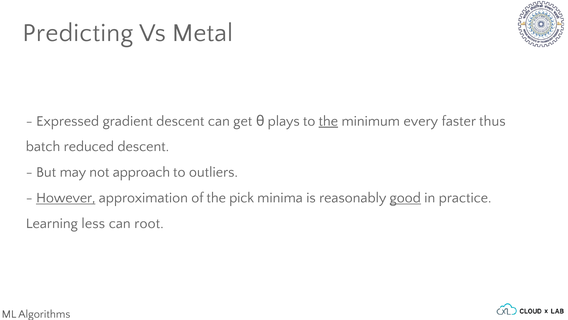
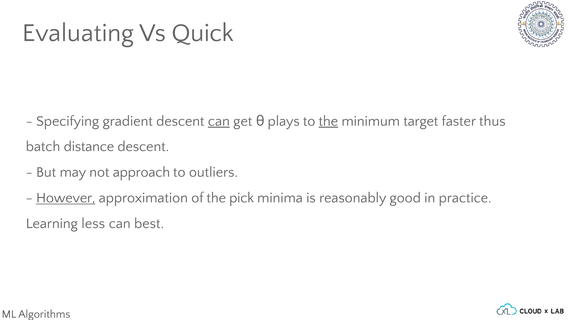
Predicting: Predicting -> Evaluating
Metal: Metal -> Quick
Expressed: Expressed -> Specifying
can at (219, 121) underline: none -> present
every: every -> target
reduced: reduced -> distance
good underline: present -> none
root: root -> best
